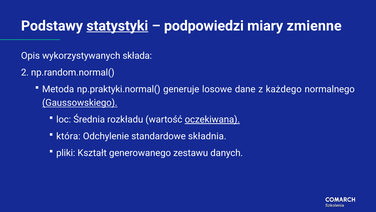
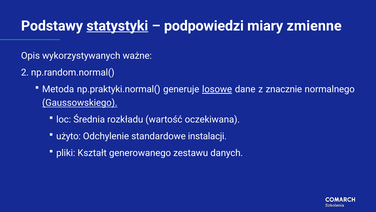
składa: składa -> ważne
losowe underline: none -> present
każdego: każdego -> znacznie
oczekiwana underline: present -> none
która: która -> użyto
składnia: składnia -> instalacji
